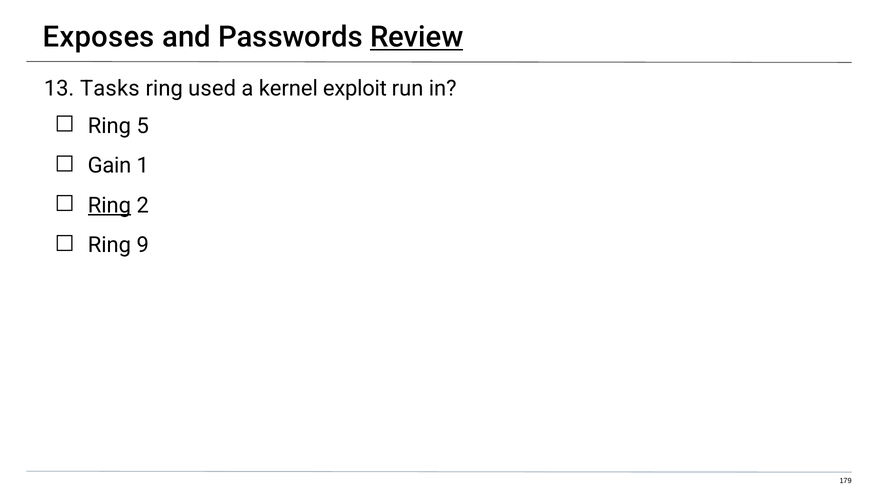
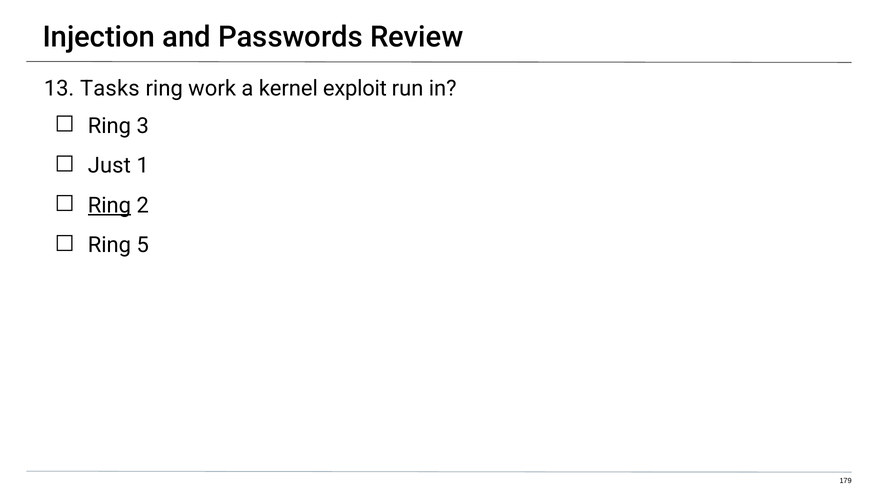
Exposes: Exposes -> Injection
Review underline: present -> none
used: used -> work
5: 5 -> 3
Gain: Gain -> Just
9: 9 -> 5
